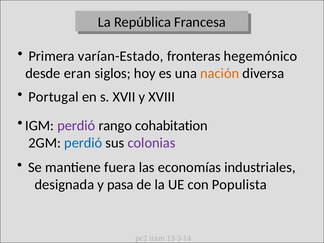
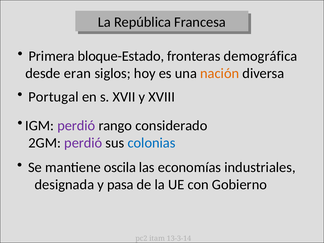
varían-Estado: varían-Estado -> bloque-Estado
hegemónico: hegemónico -> demográfica
cohabitation: cohabitation -> considerado
perdió at (83, 143) colour: blue -> purple
colonias colour: purple -> blue
fuera: fuera -> oscila
Populista: Populista -> Gobierno
